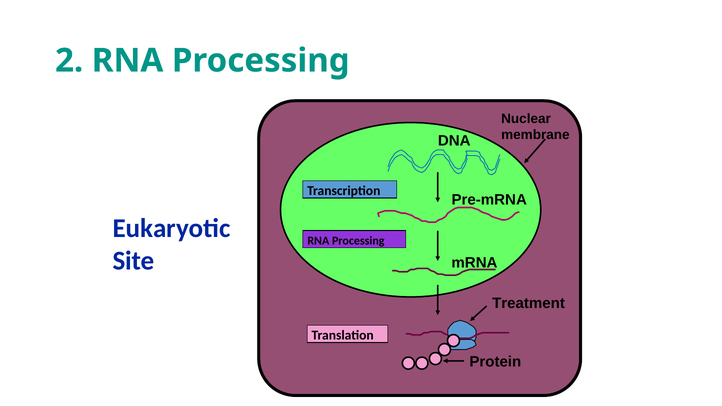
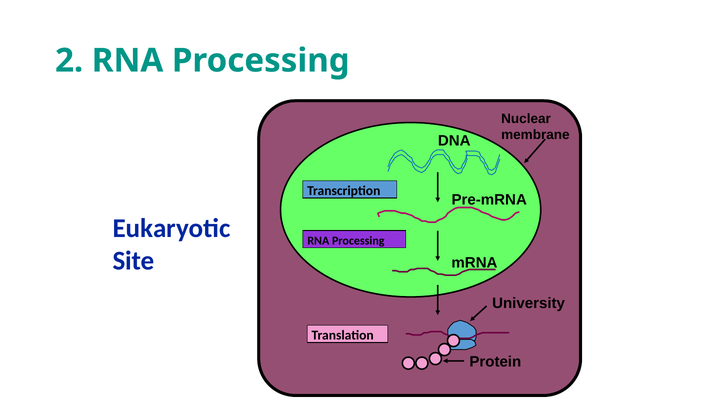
Treatment: Treatment -> University
